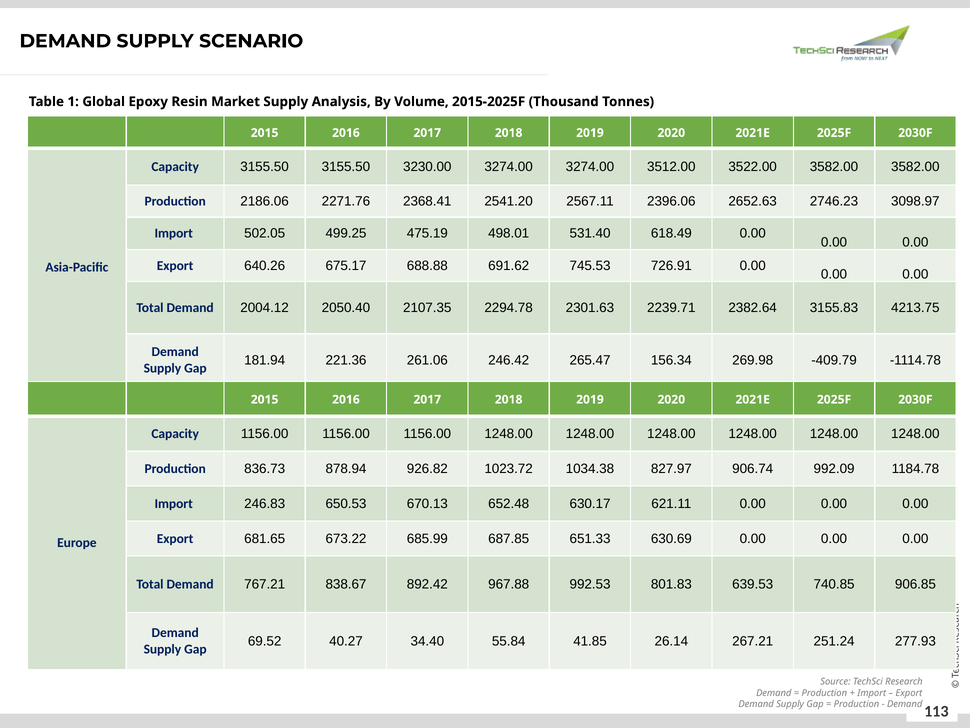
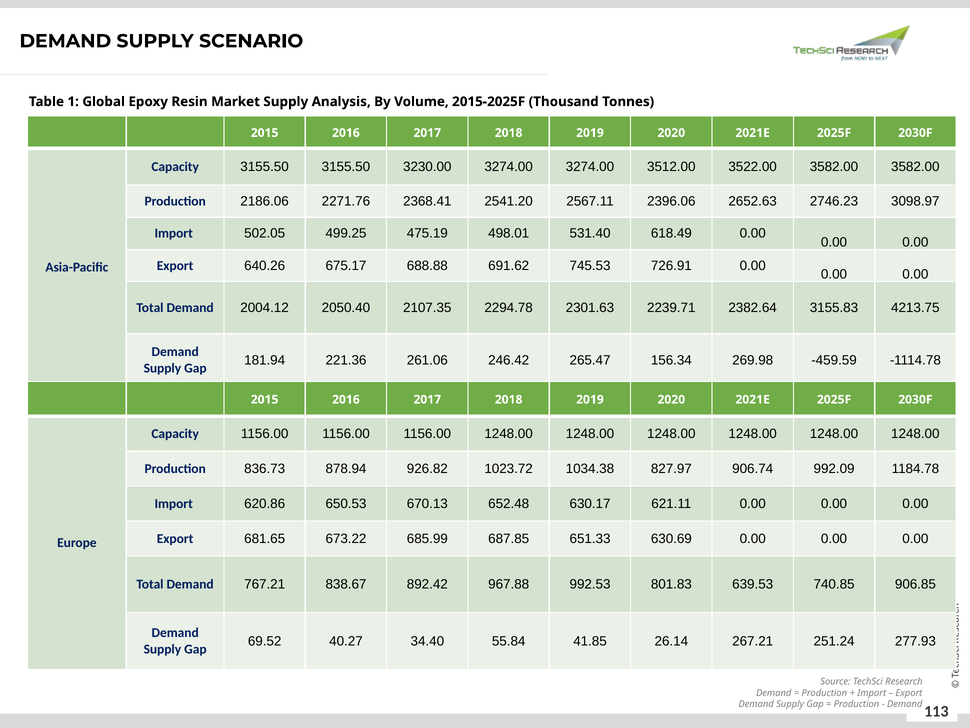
-409.79: -409.79 -> -459.59
246.83: 246.83 -> 620.86
